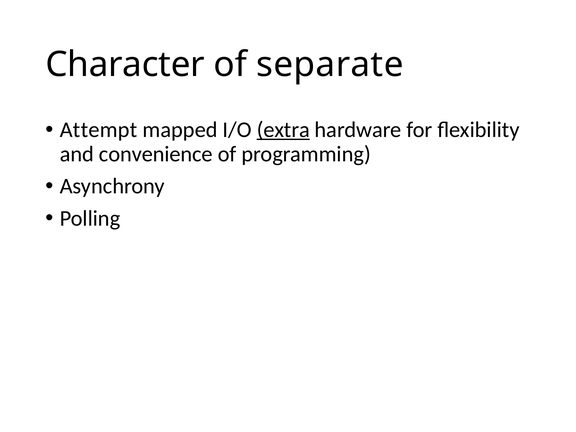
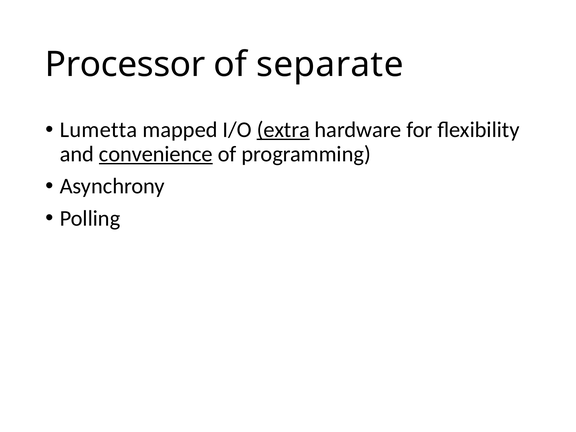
Character: Character -> Processor
Attempt: Attempt -> Lumetta
convenience underline: none -> present
